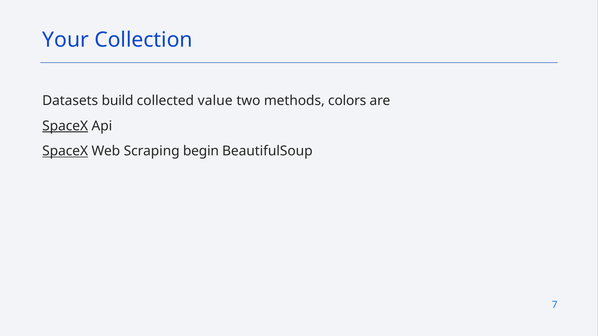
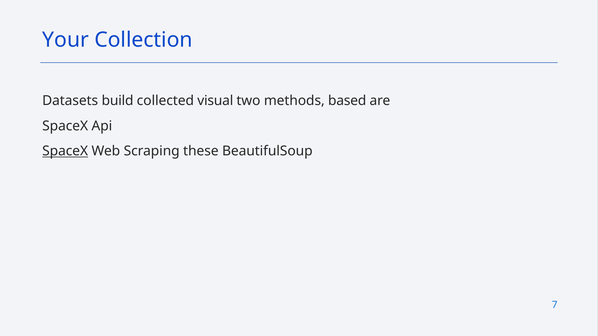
value: value -> visual
colors: colors -> based
SpaceX at (65, 126) underline: present -> none
begin: begin -> these
